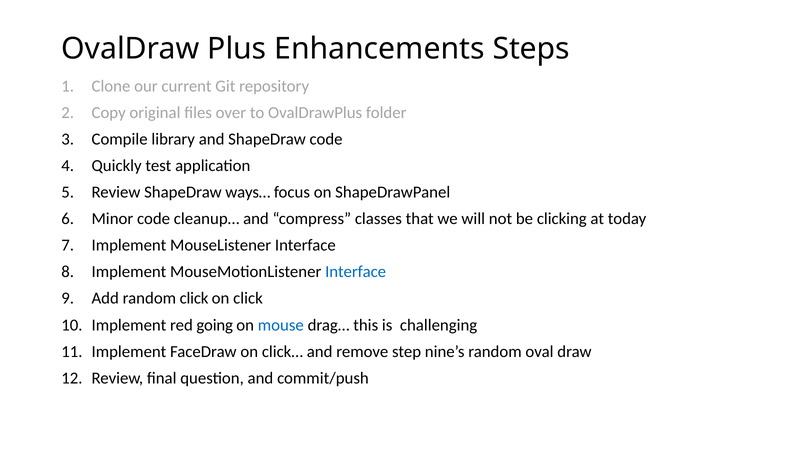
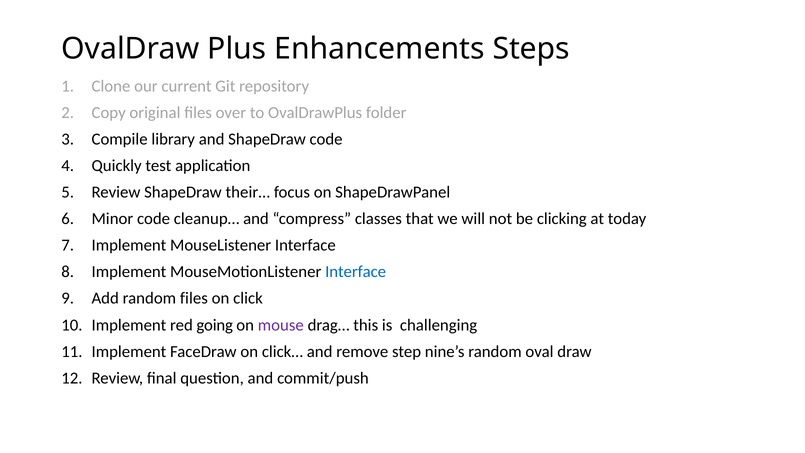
ways…: ways… -> their…
random click: click -> files
mouse colour: blue -> purple
